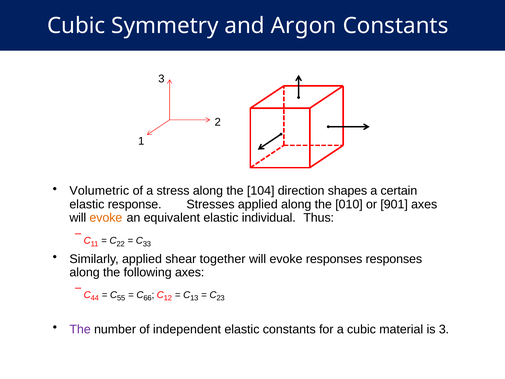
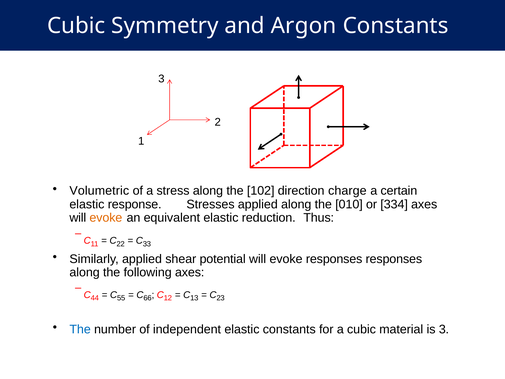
104: 104 -> 102
shapes: shapes -> charge
901: 901 -> 334
individual: individual -> reduction
together: together -> potential
The at (80, 329) colour: purple -> blue
